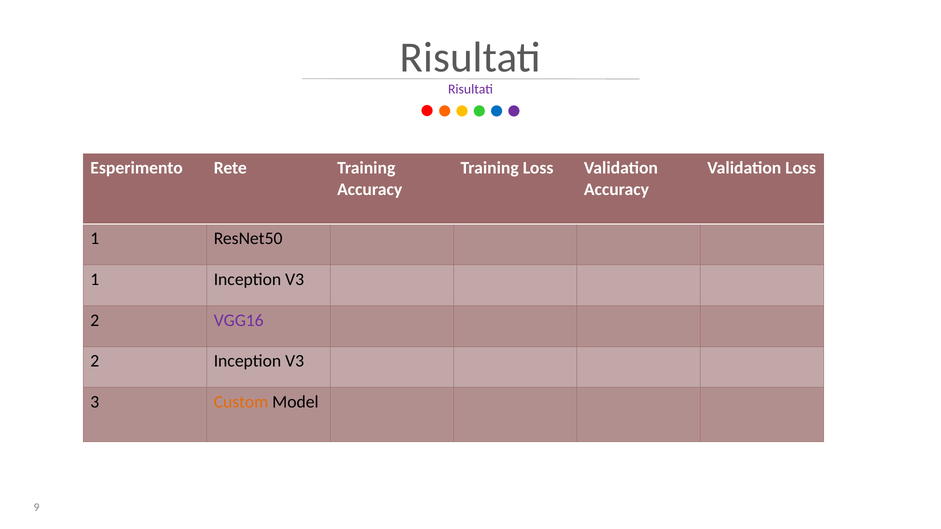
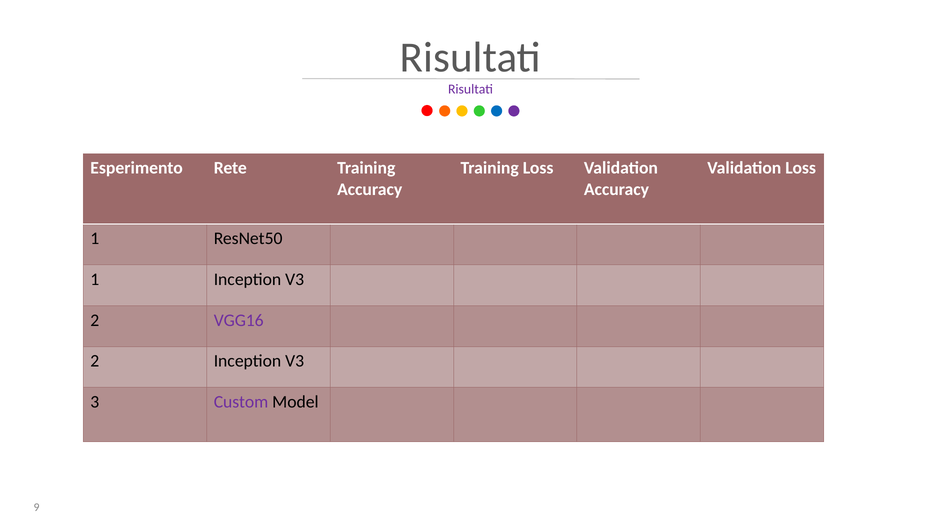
Custom colour: orange -> purple
